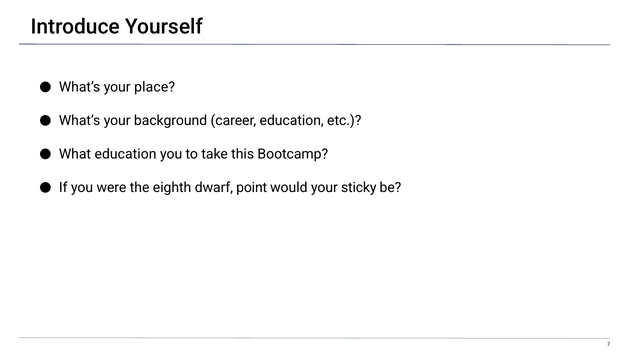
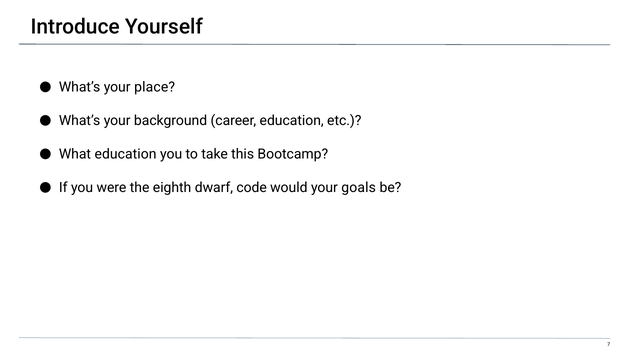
point: point -> code
sticky: sticky -> goals
